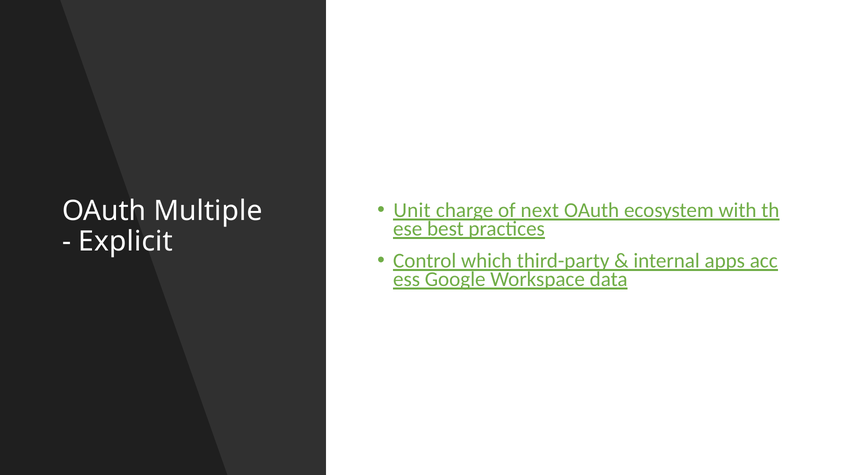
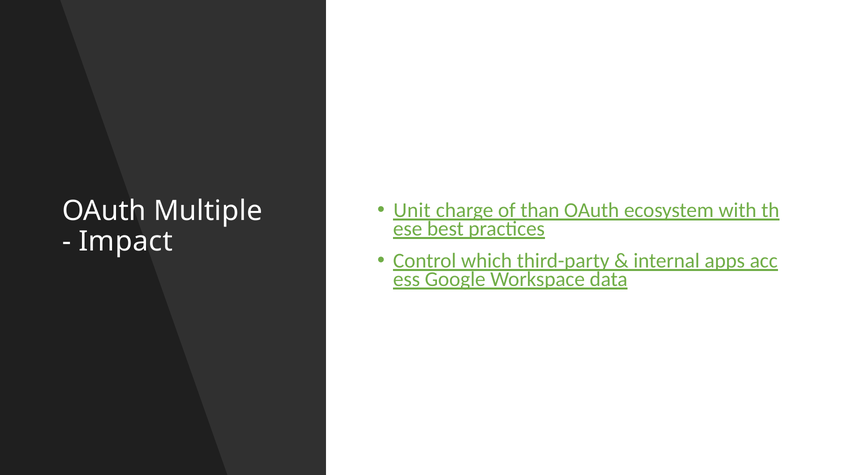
next: next -> than
Explicit: Explicit -> Impact
